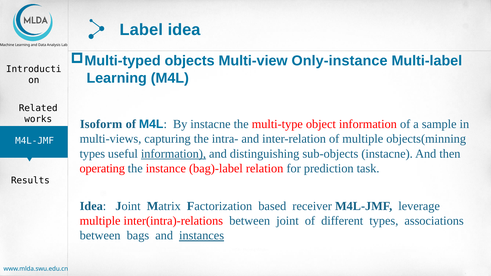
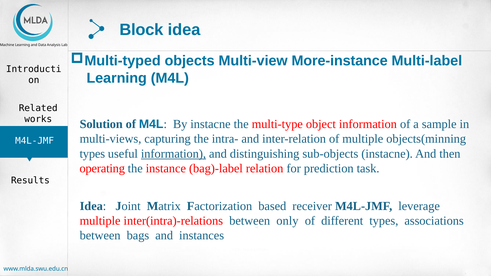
Label: Label -> Block
Only-instance: Only-instance -> More-instance
Isoform: Isoform -> Solution
between joint: joint -> only
instances underline: present -> none
